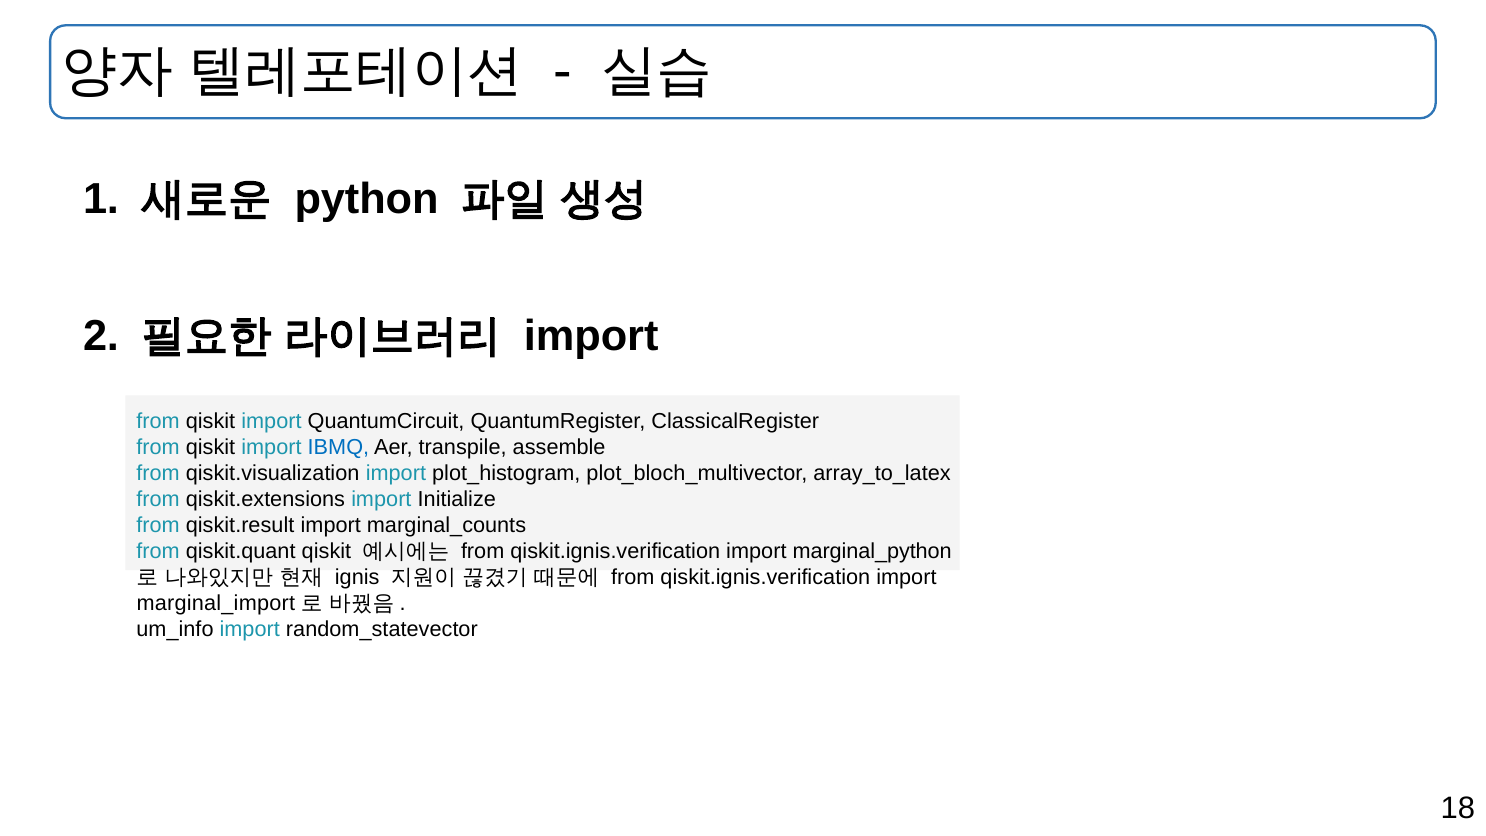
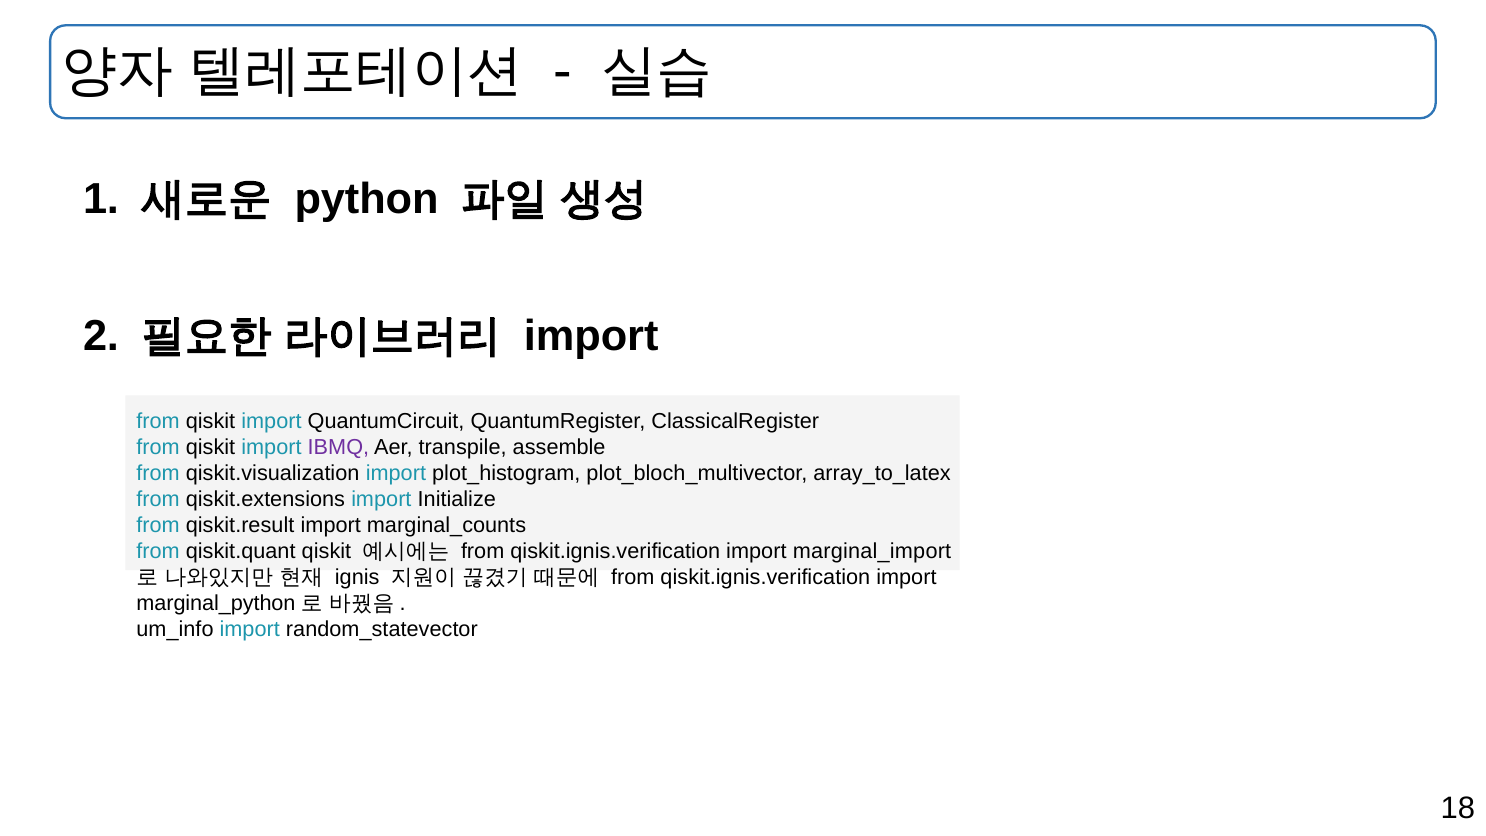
IBMQ colour: blue -> purple
marginal_python: marginal_python -> marginal_import
marginal_import: marginal_import -> marginal_python
